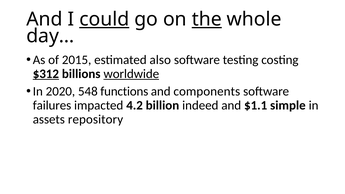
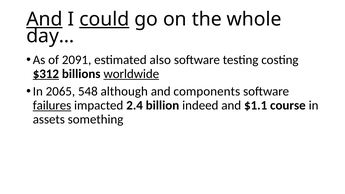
And at (44, 19) underline: none -> present
the underline: present -> none
2015: 2015 -> 2091
2020: 2020 -> 2065
functions: functions -> although
failures underline: none -> present
4.2: 4.2 -> 2.4
simple: simple -> course
repository: repository -> something
